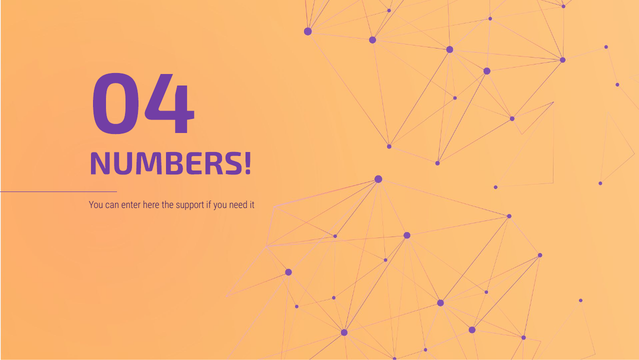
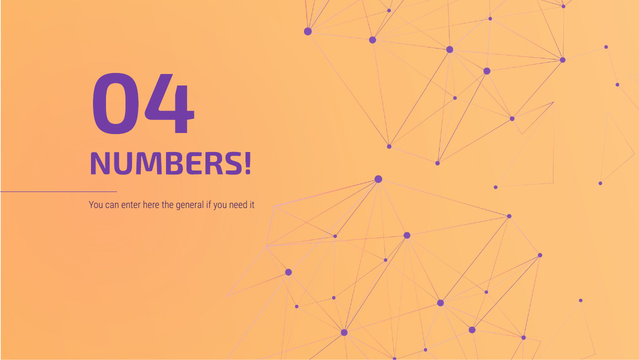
support: support -> general
